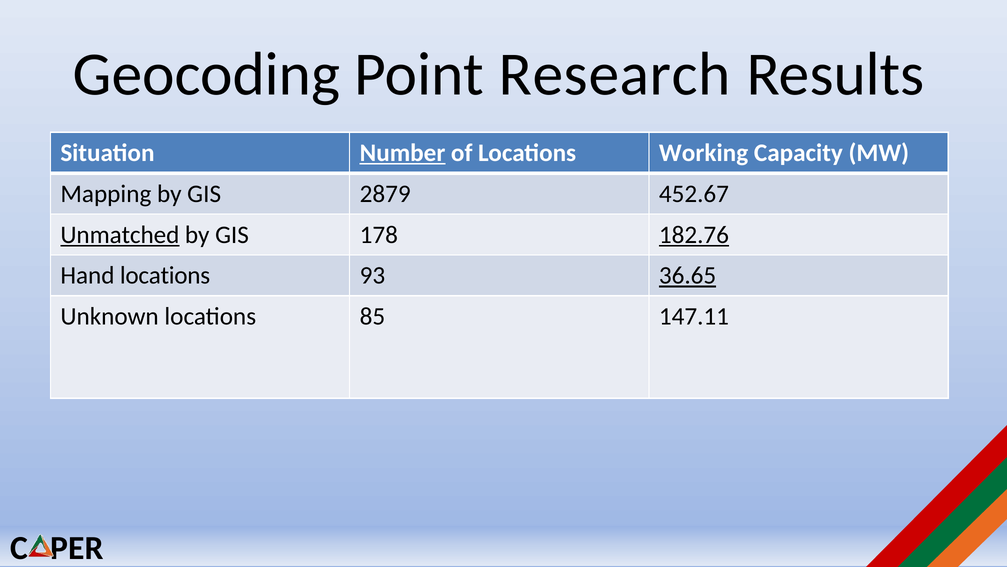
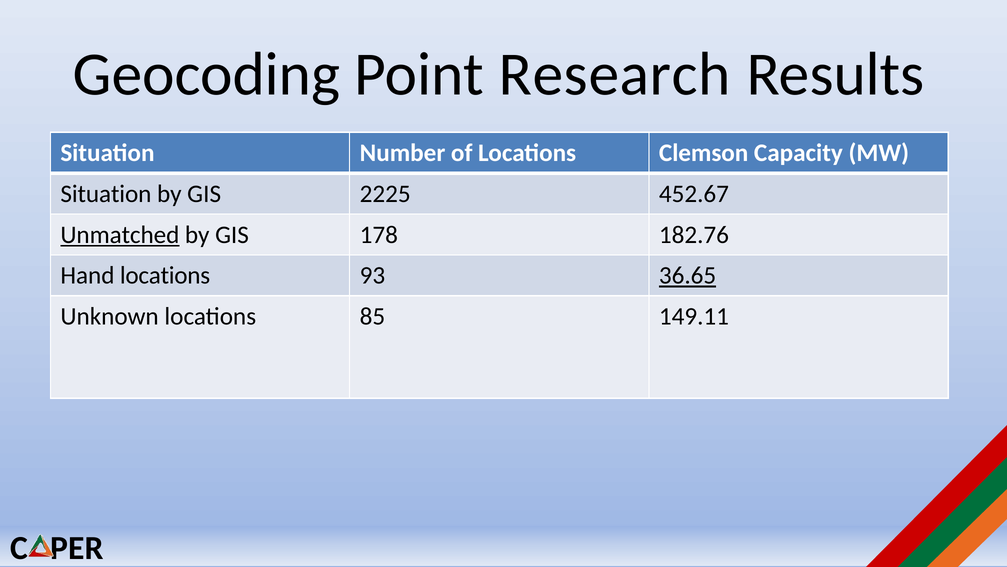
Number underline: present -> none
Working: Working -> Clemson
Mapping at (106, 194): Mapping -> Situation
2879: 2879 -> 2225
182.76 underline: present -> none
147.11: 147.11 -> 149.11
